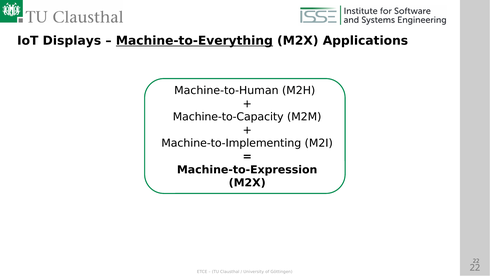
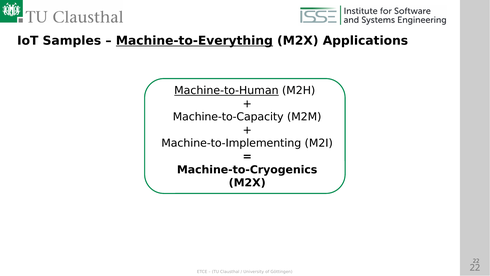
Displays: Displays -> Samples
Machine-to-Human underline: none -> present
Machine-to-Expression: Machine-to-Expression -> Machine-to-Cryogenics
